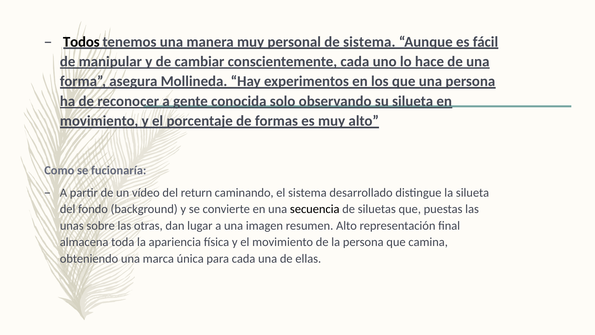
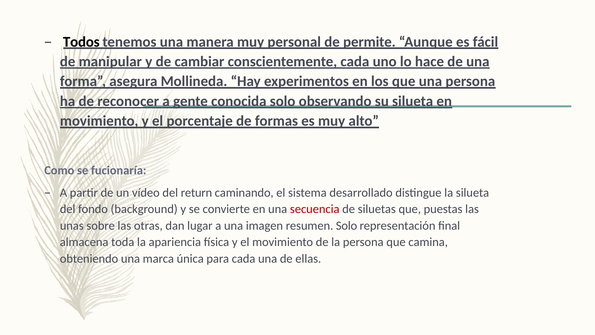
de sistema: sistema -> permite
secuencia colour: black -> red
resumen Alto: Alto -> Solo
